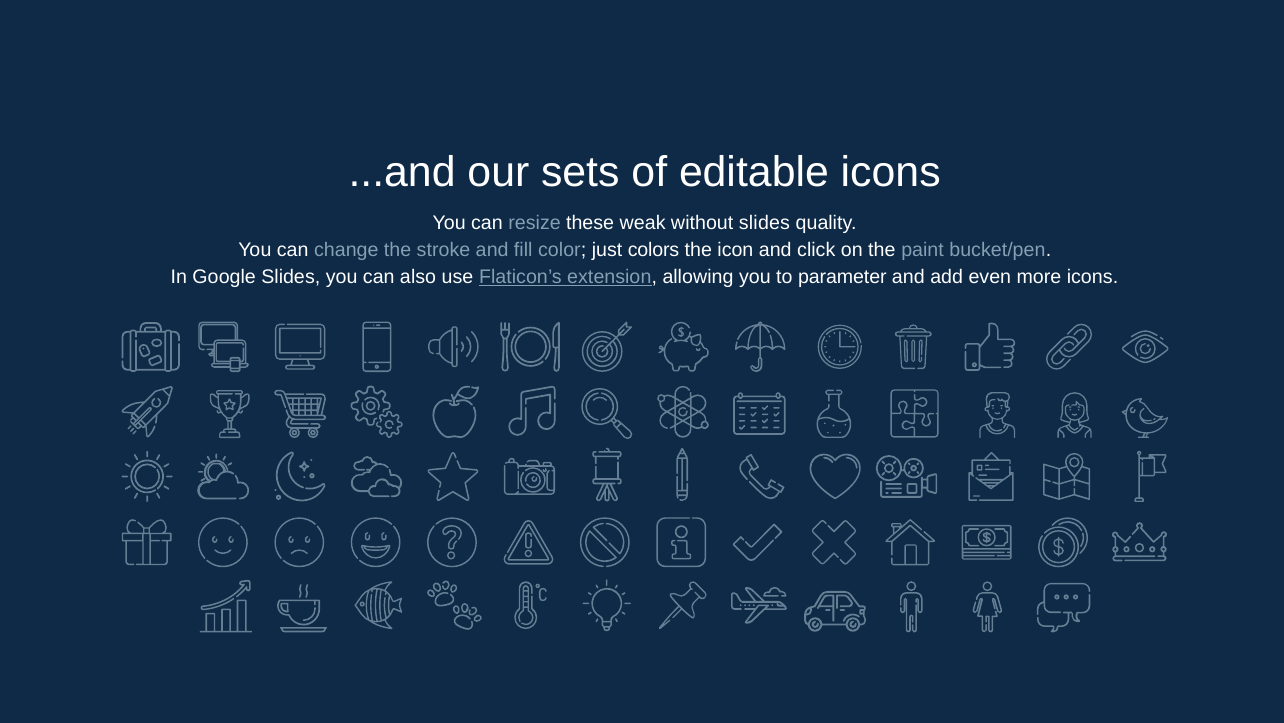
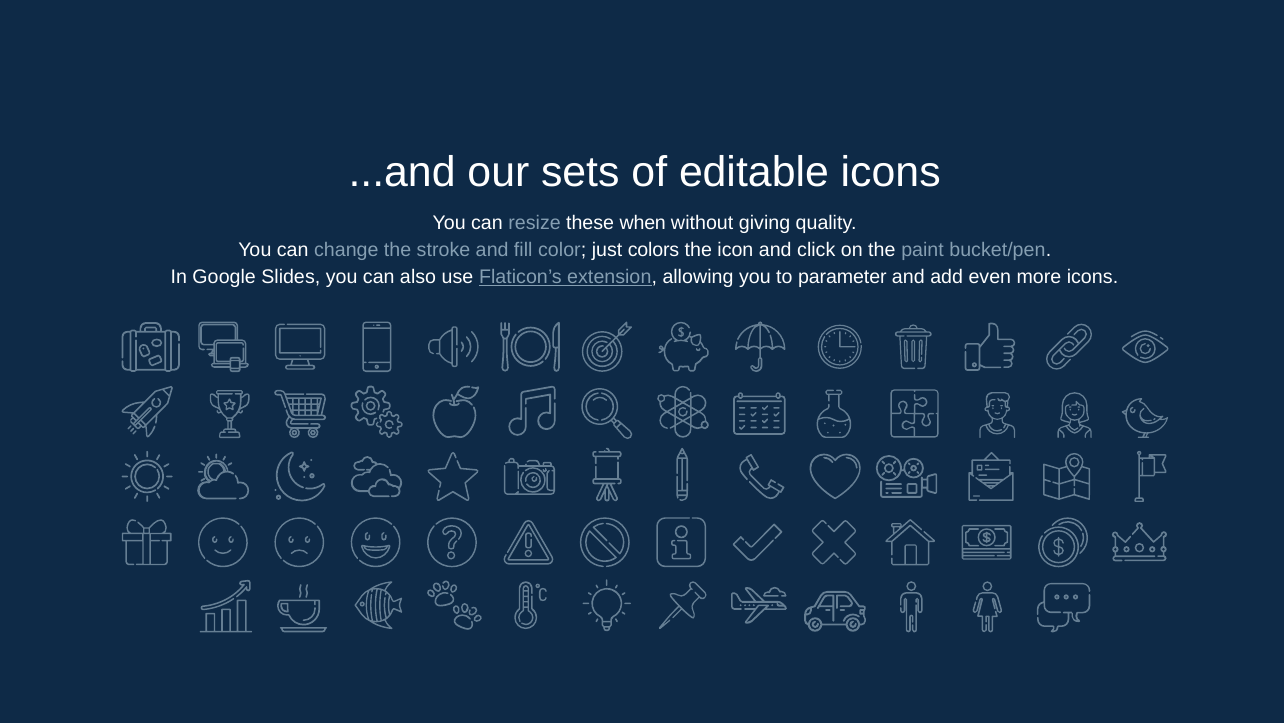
weak: weak -> when
without slides: slides -> giving
